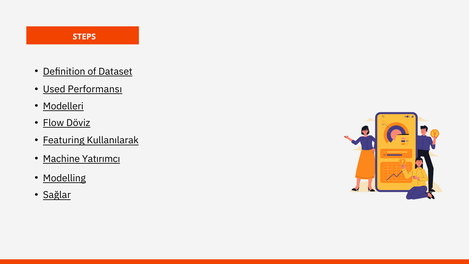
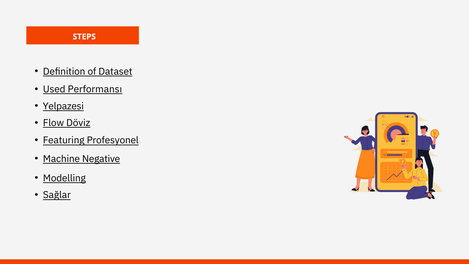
Modelleri: Modelleri -> Yelpazesi
Kullanılarak: Kullanılarak -> Profesyonel
Yatırımcı: Yatırımcı -> Negative
